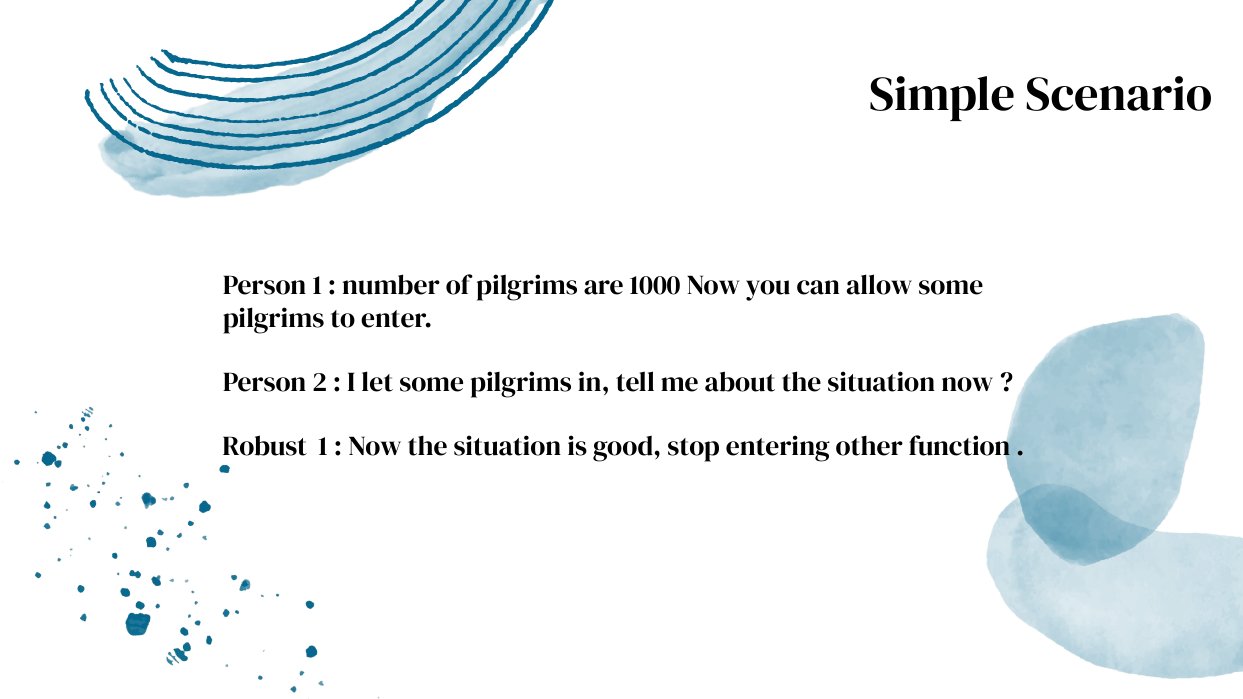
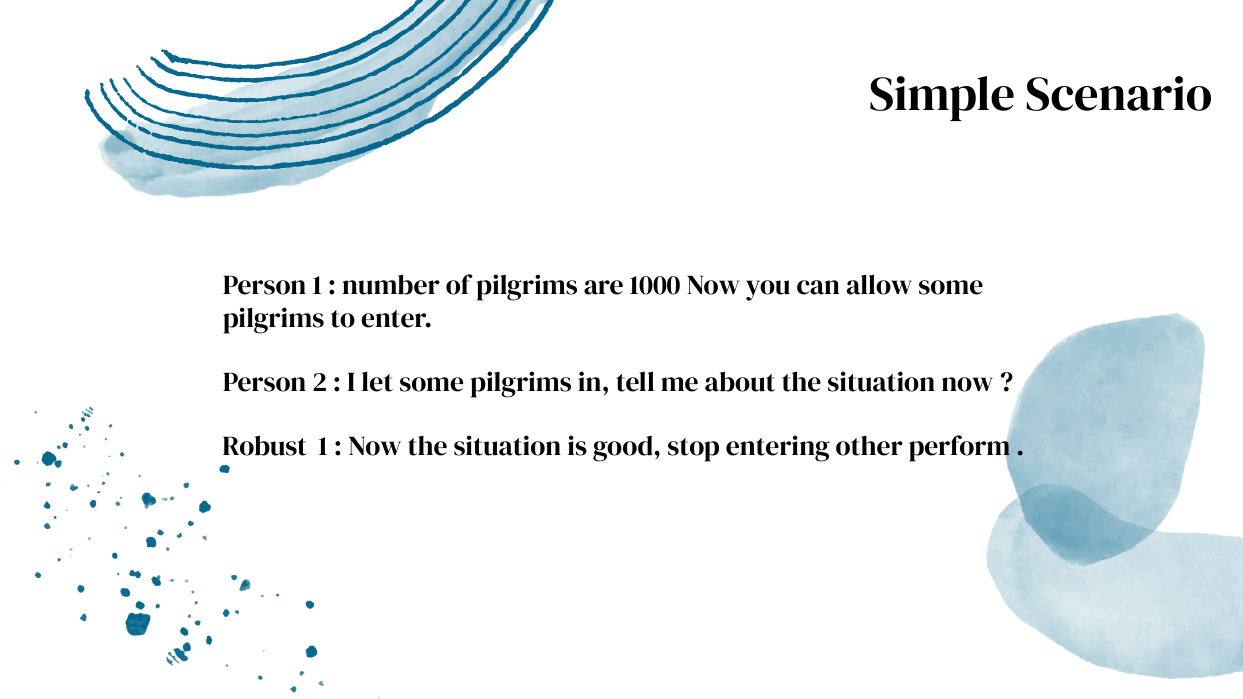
function: function -> perform
